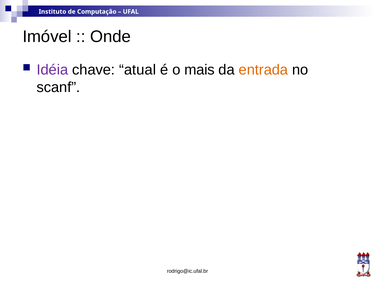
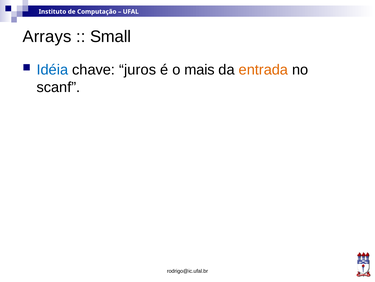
Imóvel: Imóvel -> Arrays
Onde: Onde -> Small
Idéia colour: purple -> blue
atual: atual -> juros
